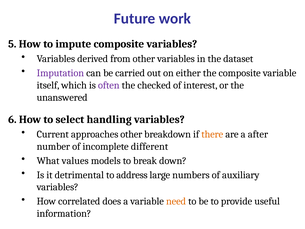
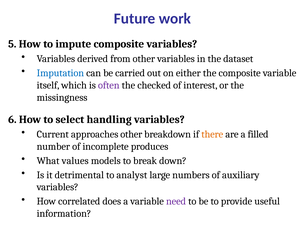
Imputation colour: purple -> blue
unanswered: unanswered -> missingness
after: after -> filled
different: different -> produces
address: address -> analyst
need colour: orange -> purple
